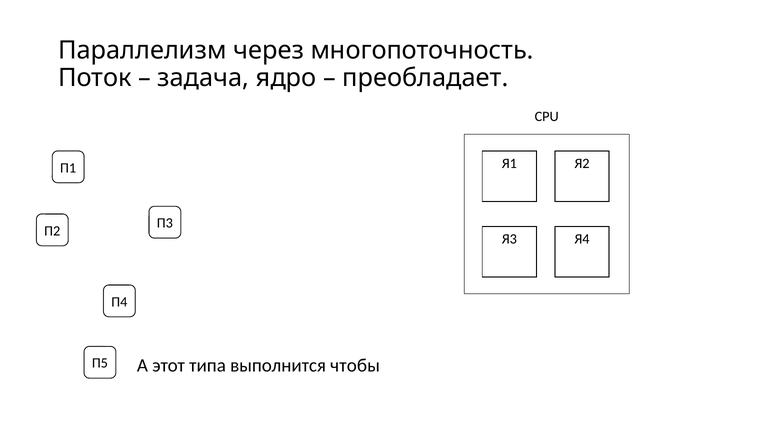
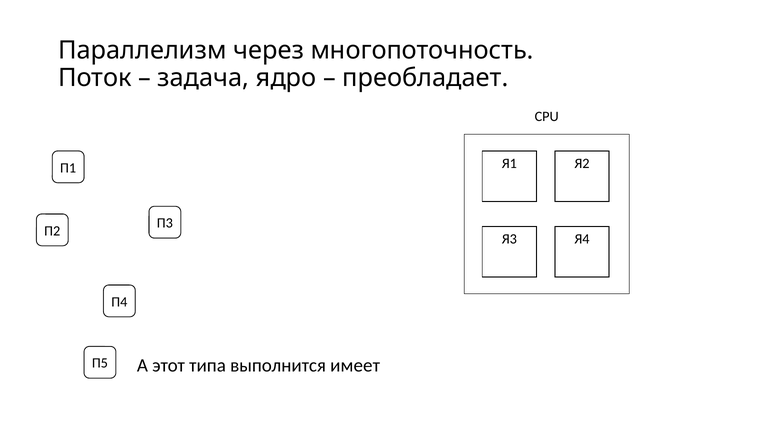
чтобы: чтобы -> имеет
